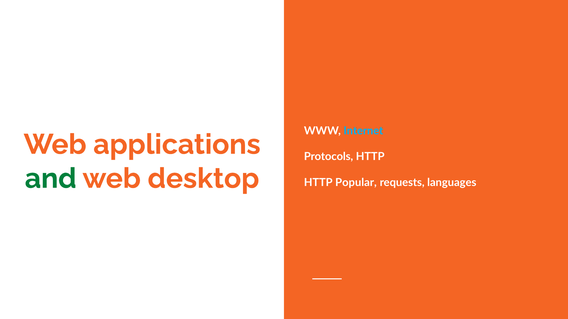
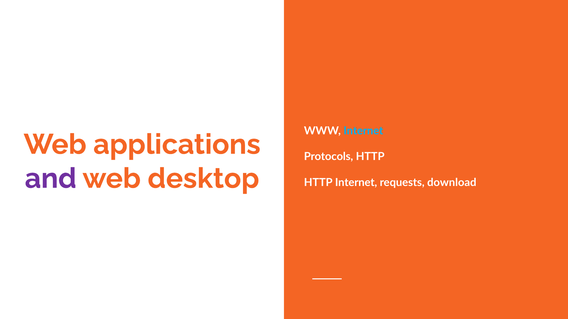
and colour: green -> purple
HTTP Popular: Popular -> Internet
languages: languages -> download
